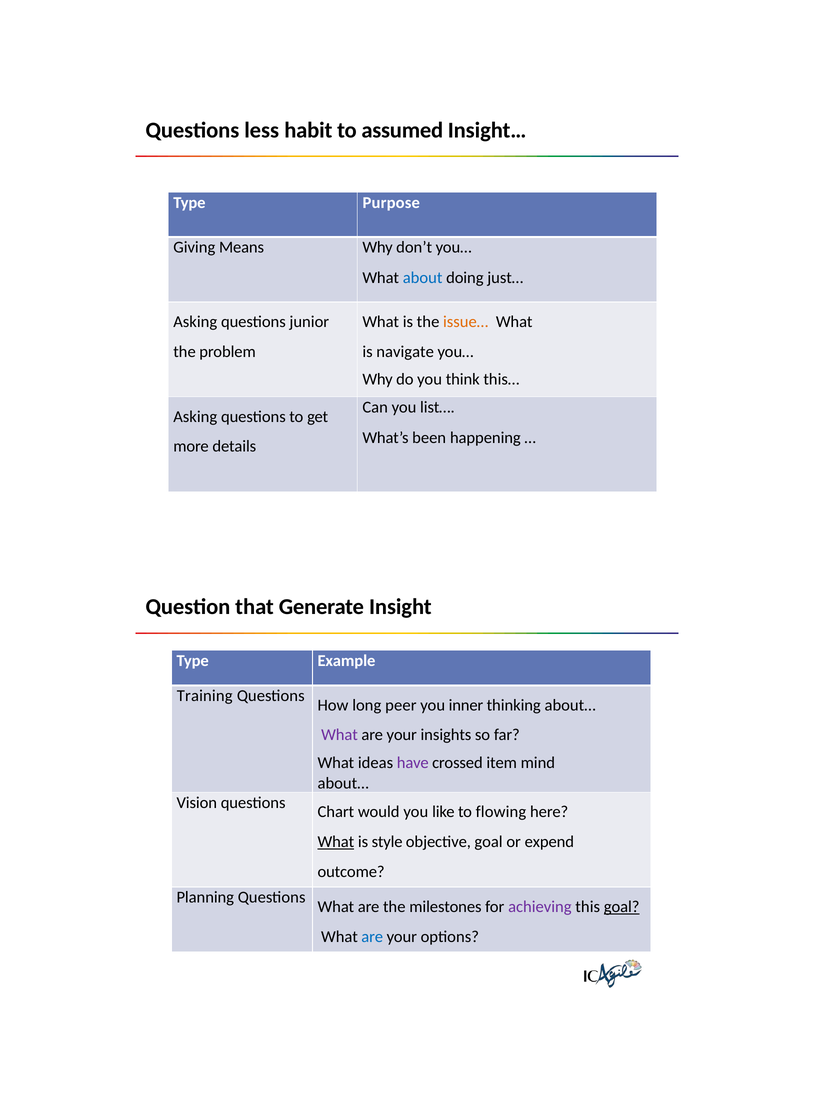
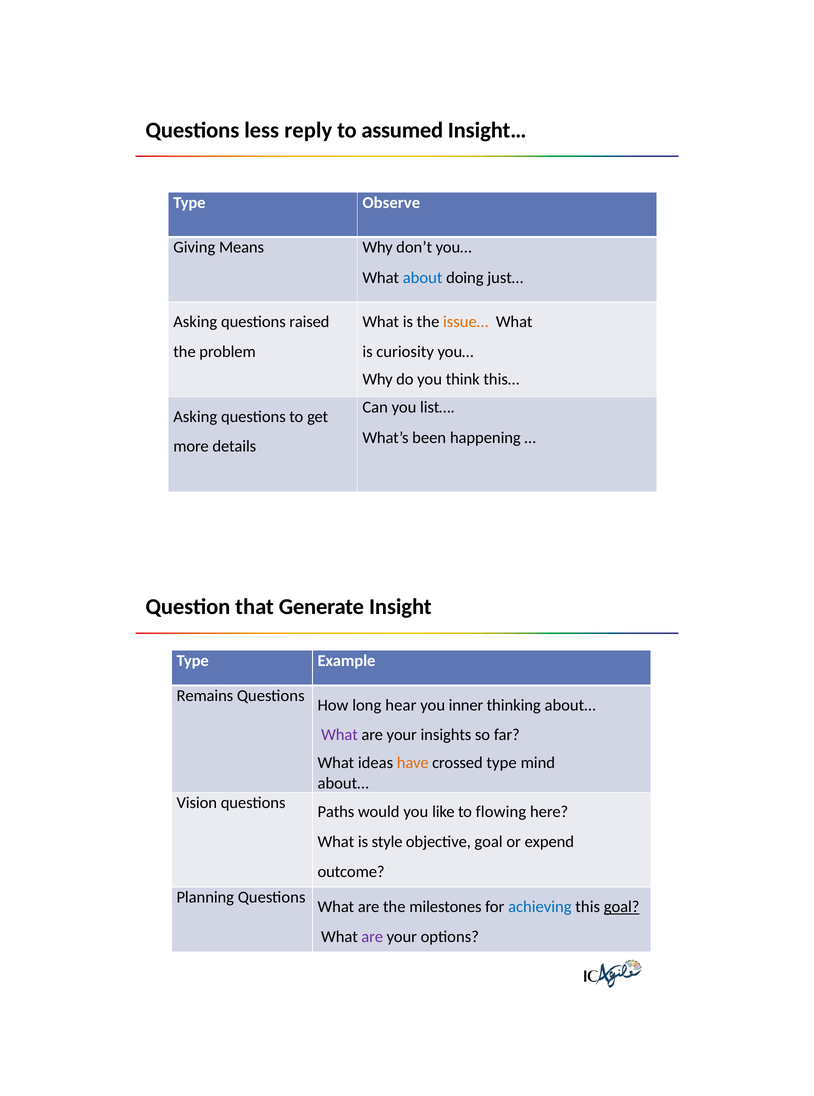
habit: habit -> reply
Purpose: Purpose -> Observe
junior: junior -> raised
navigate: navigate -> curiosity
Training: Training -> Remains
peer: peer -> hear
have colour: purple -> orange
crossed item: item -> type
Chart: Chart -> Paths
What at (336, 842) underline: present -> none
achieving colour: purple -> blue
are at (372, 937) colour: blue -> purple
